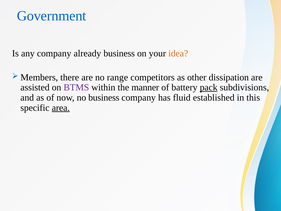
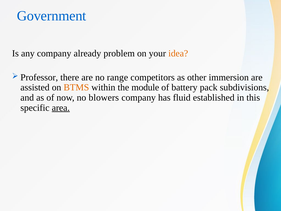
already business: business -> problem
Members: Members -> Professor
dissipation: dissipation -> immersion
BTMS colour: purple -> orange
manner: manner -> module
pack underline: present -> none
no business: business -> blowers
